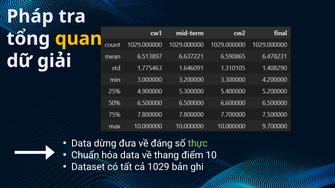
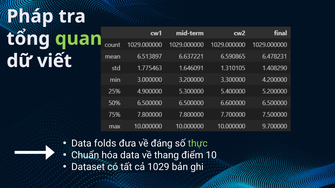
quan colour: yellow -> light green
giải: giải -> viết
dừng: dừng -> folds
